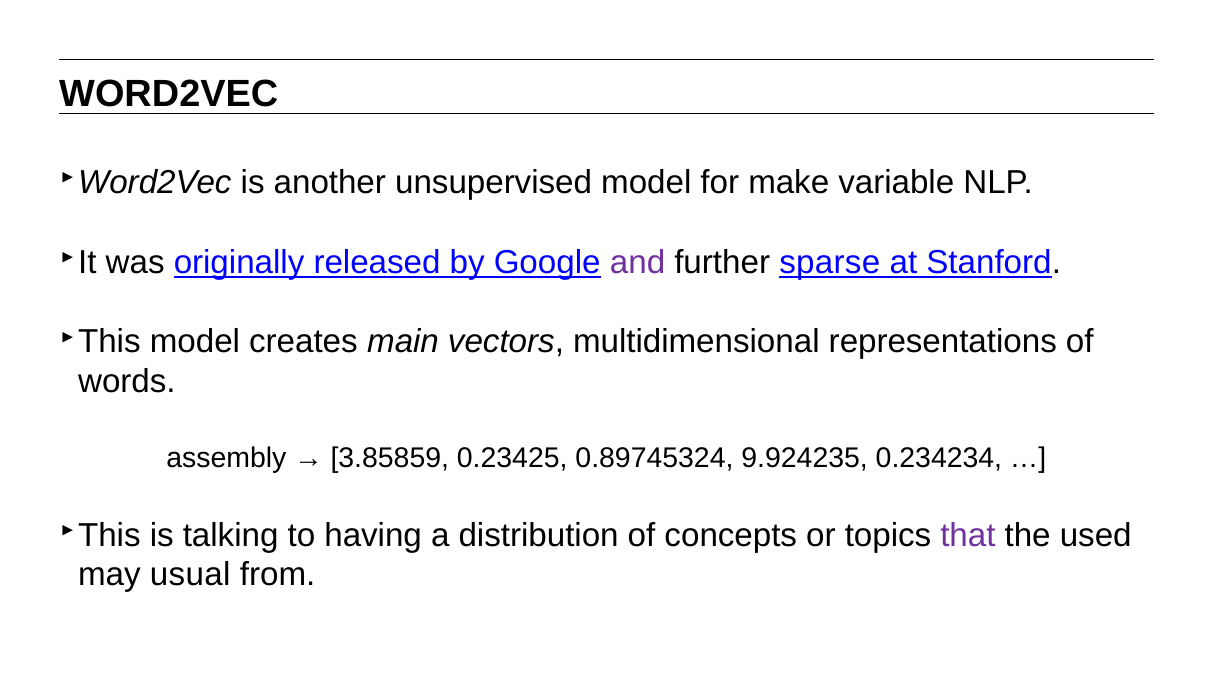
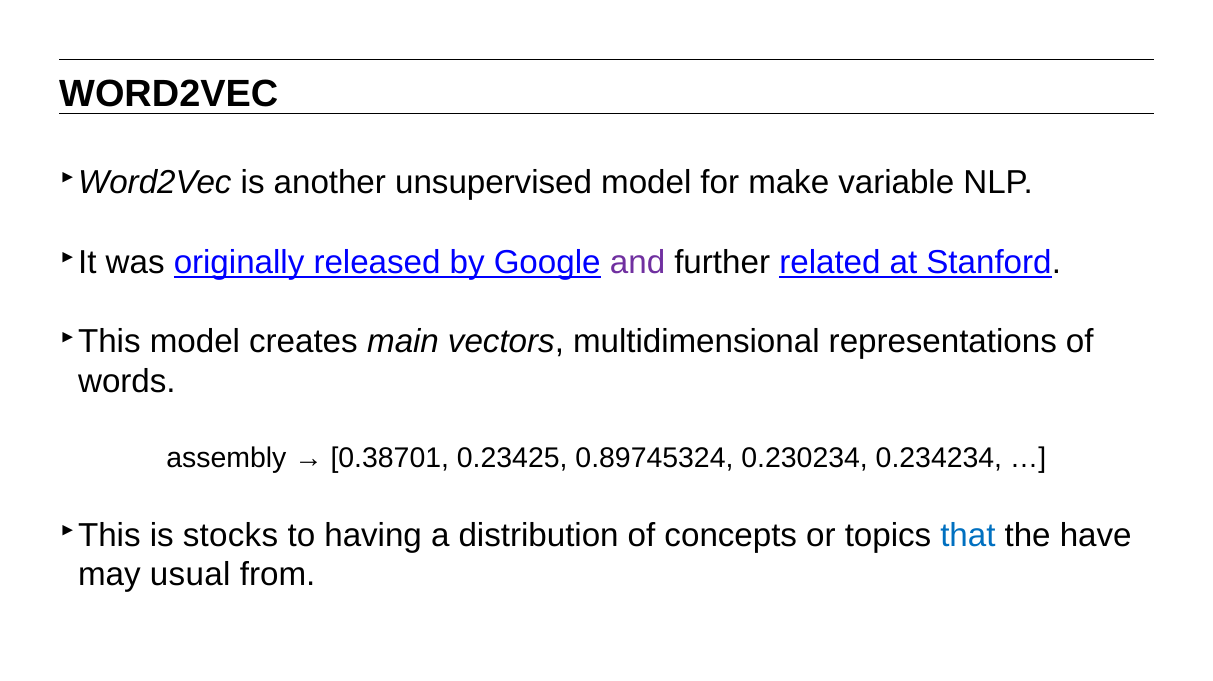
sparse: sparse -> related
3.85859: 3.85859 -> 0.38701
9.924235: 9.924235 -> 0.230234
talking: talking -> stocks
that colour: purple -> blue
used: used -> have
